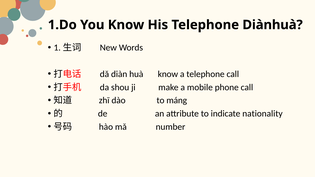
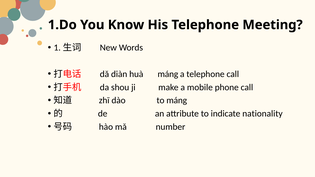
Diànhuà: Diànhuà -> Meeting
huà know: know -> máng
